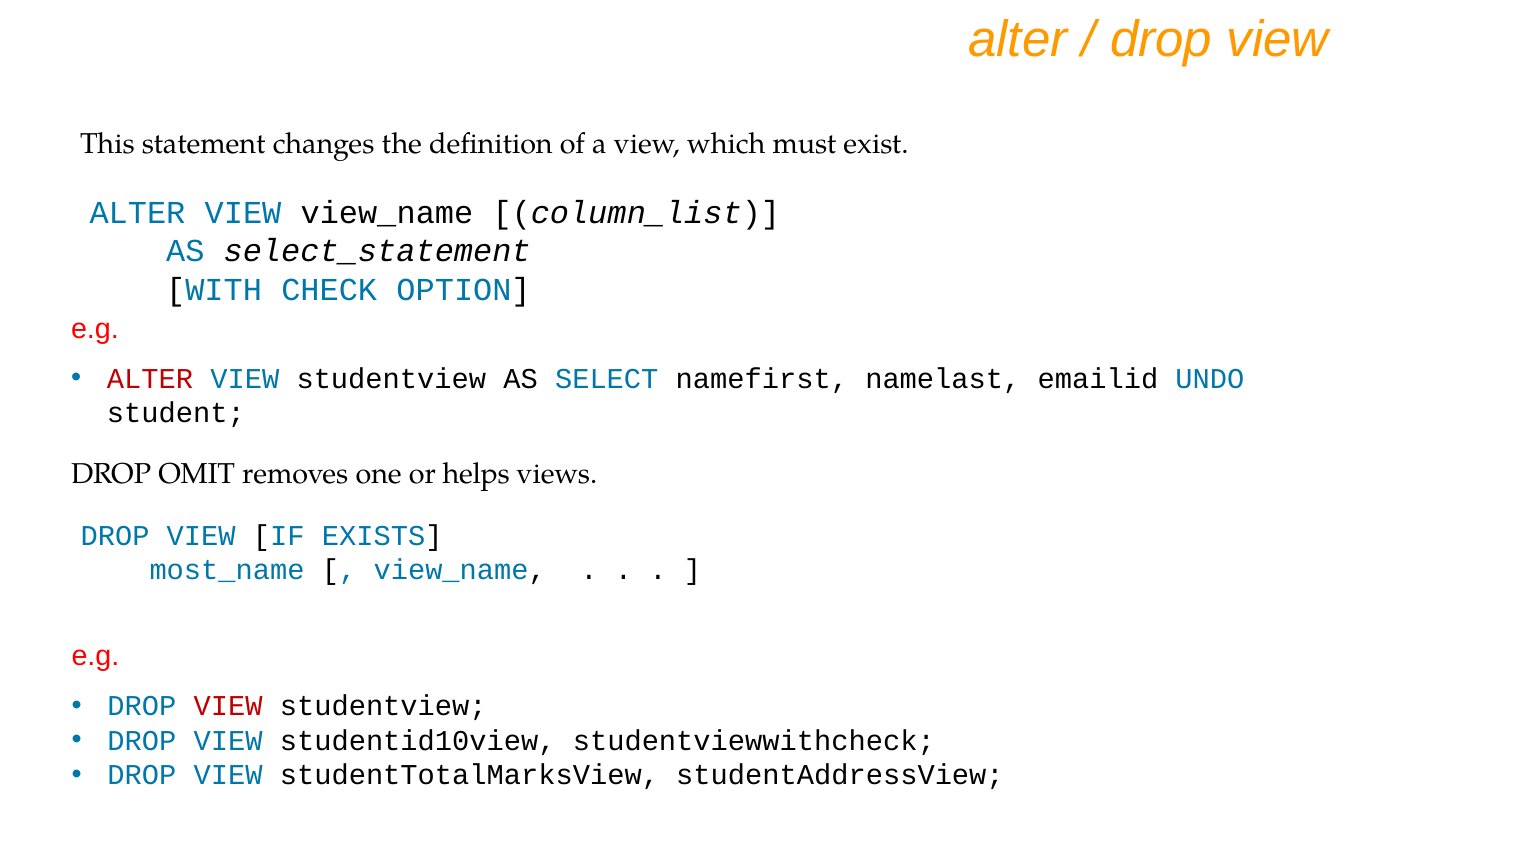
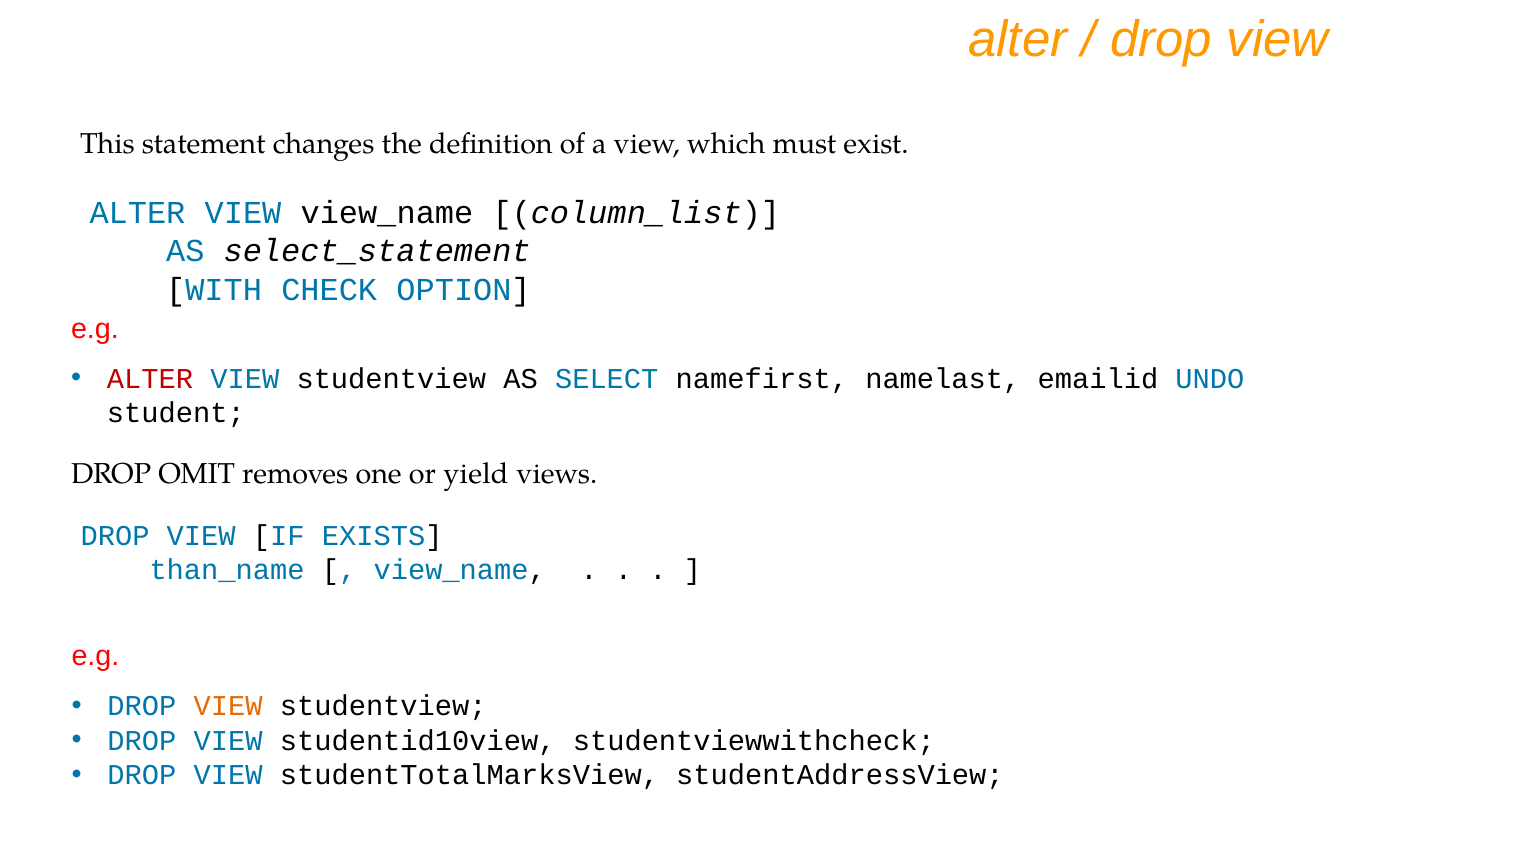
helps: helps -> yield
most_name: most_name -> than_name
VIEW at (228, 706) colour: red -> orange
